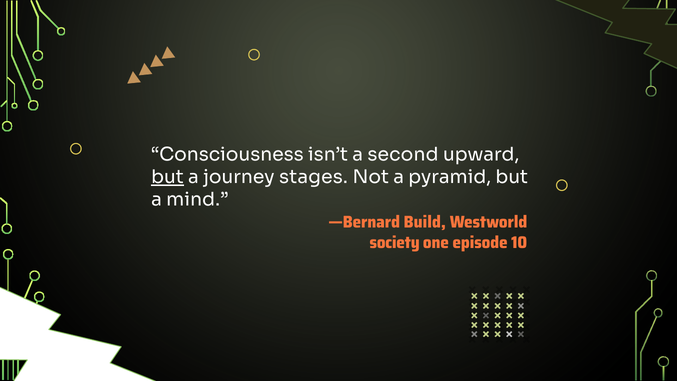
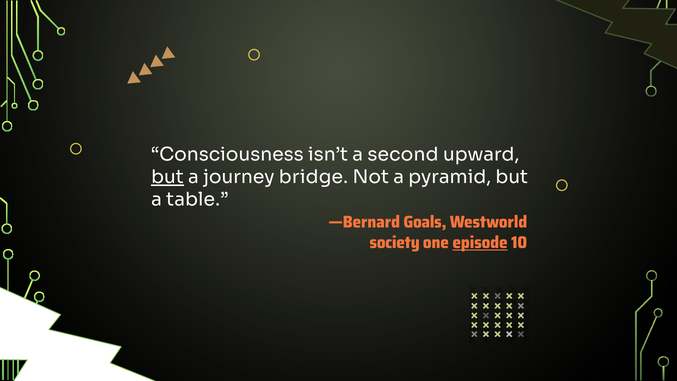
stages: stages -> bridge
mind: mind -> table
Build: Build -> Goals
episode underline: none -> present
